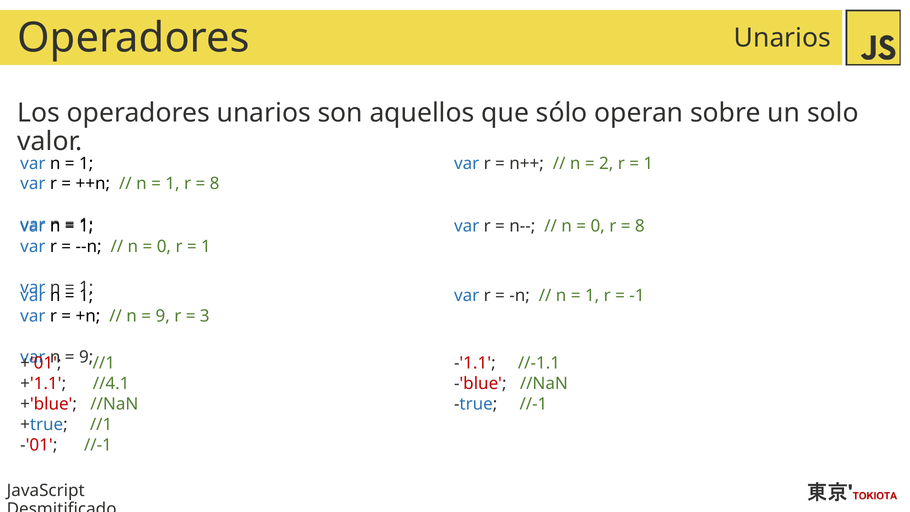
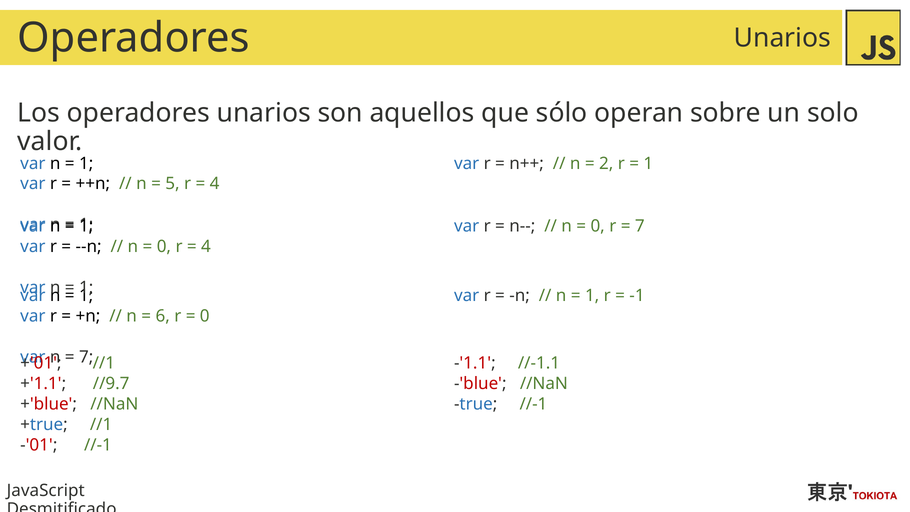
1 at (172, 184): 1 -> 5
8 at (215, 184): 8 -> 4
8 at (640, 226): 8 -> 7
1 at (206, 246): 1 -> 4
9 at (163, 316): 9 -> 6
3 at (205, 316): 3 -> 0
9 at (86, 357): 9 -> 7
//4.1: //4.1 -> //9.7
